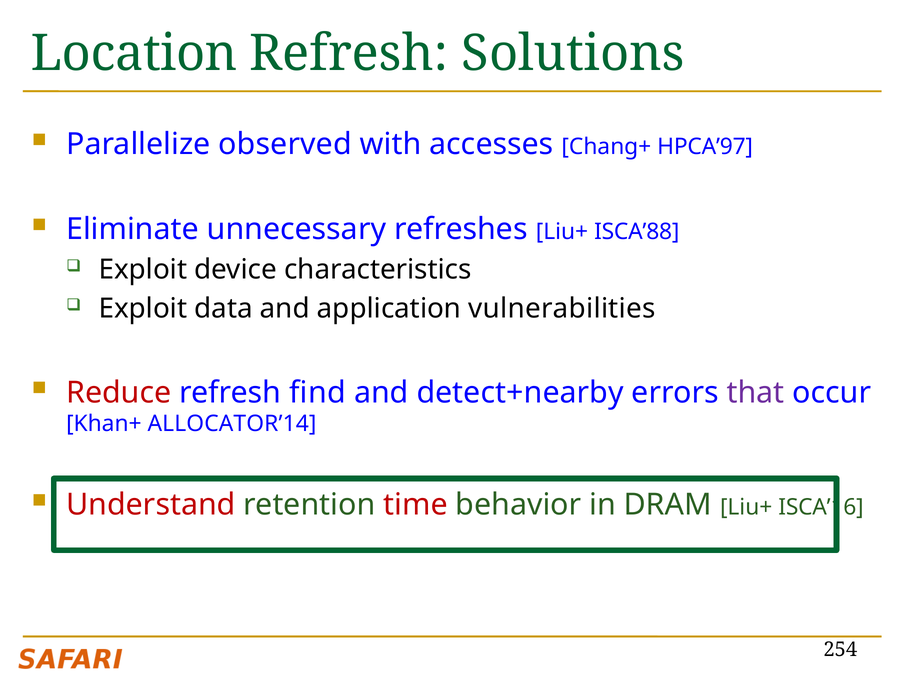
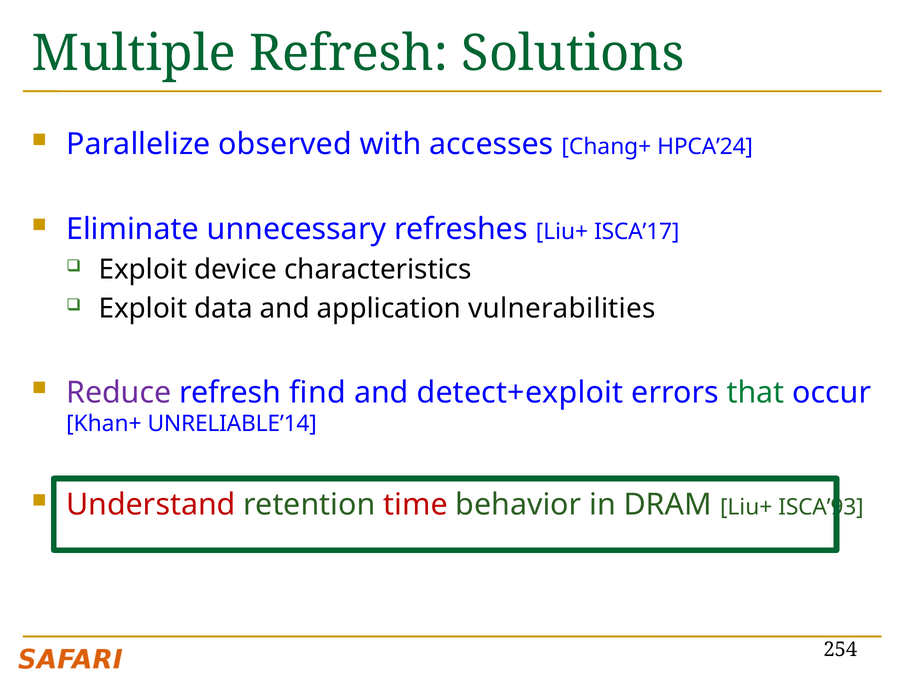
Location: Location -> Multiple
HPCA’97: HPCA’97 -> HPCA’24
ISCA’88: ISCA’88 -> ISCA’17
Reduce colour: red -> purple
detect+nearby: detect+nearby -> detect+exploit
that colour: purple -> green
ALLOCATOR’14: ALLOCATOR’14 -> UNRELIABLE’14
ISCA’16: ISCA’16 -> ISCA’93
